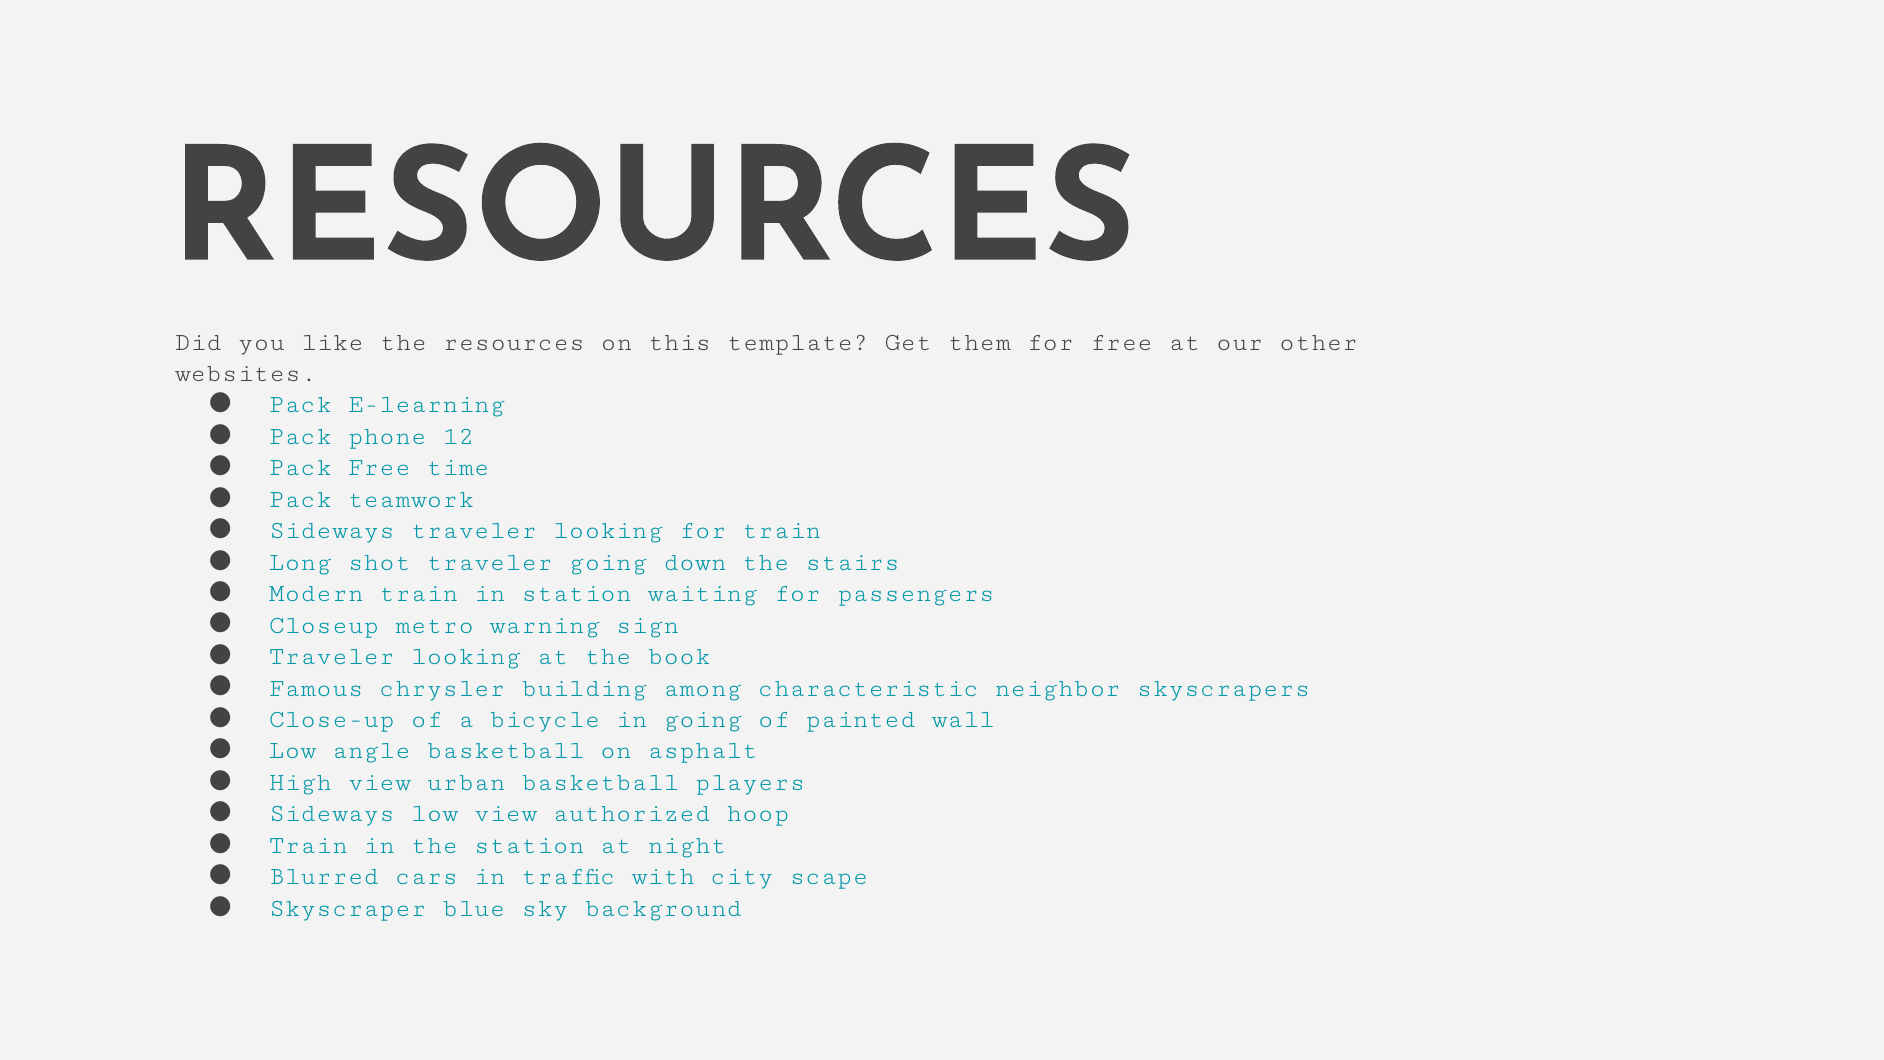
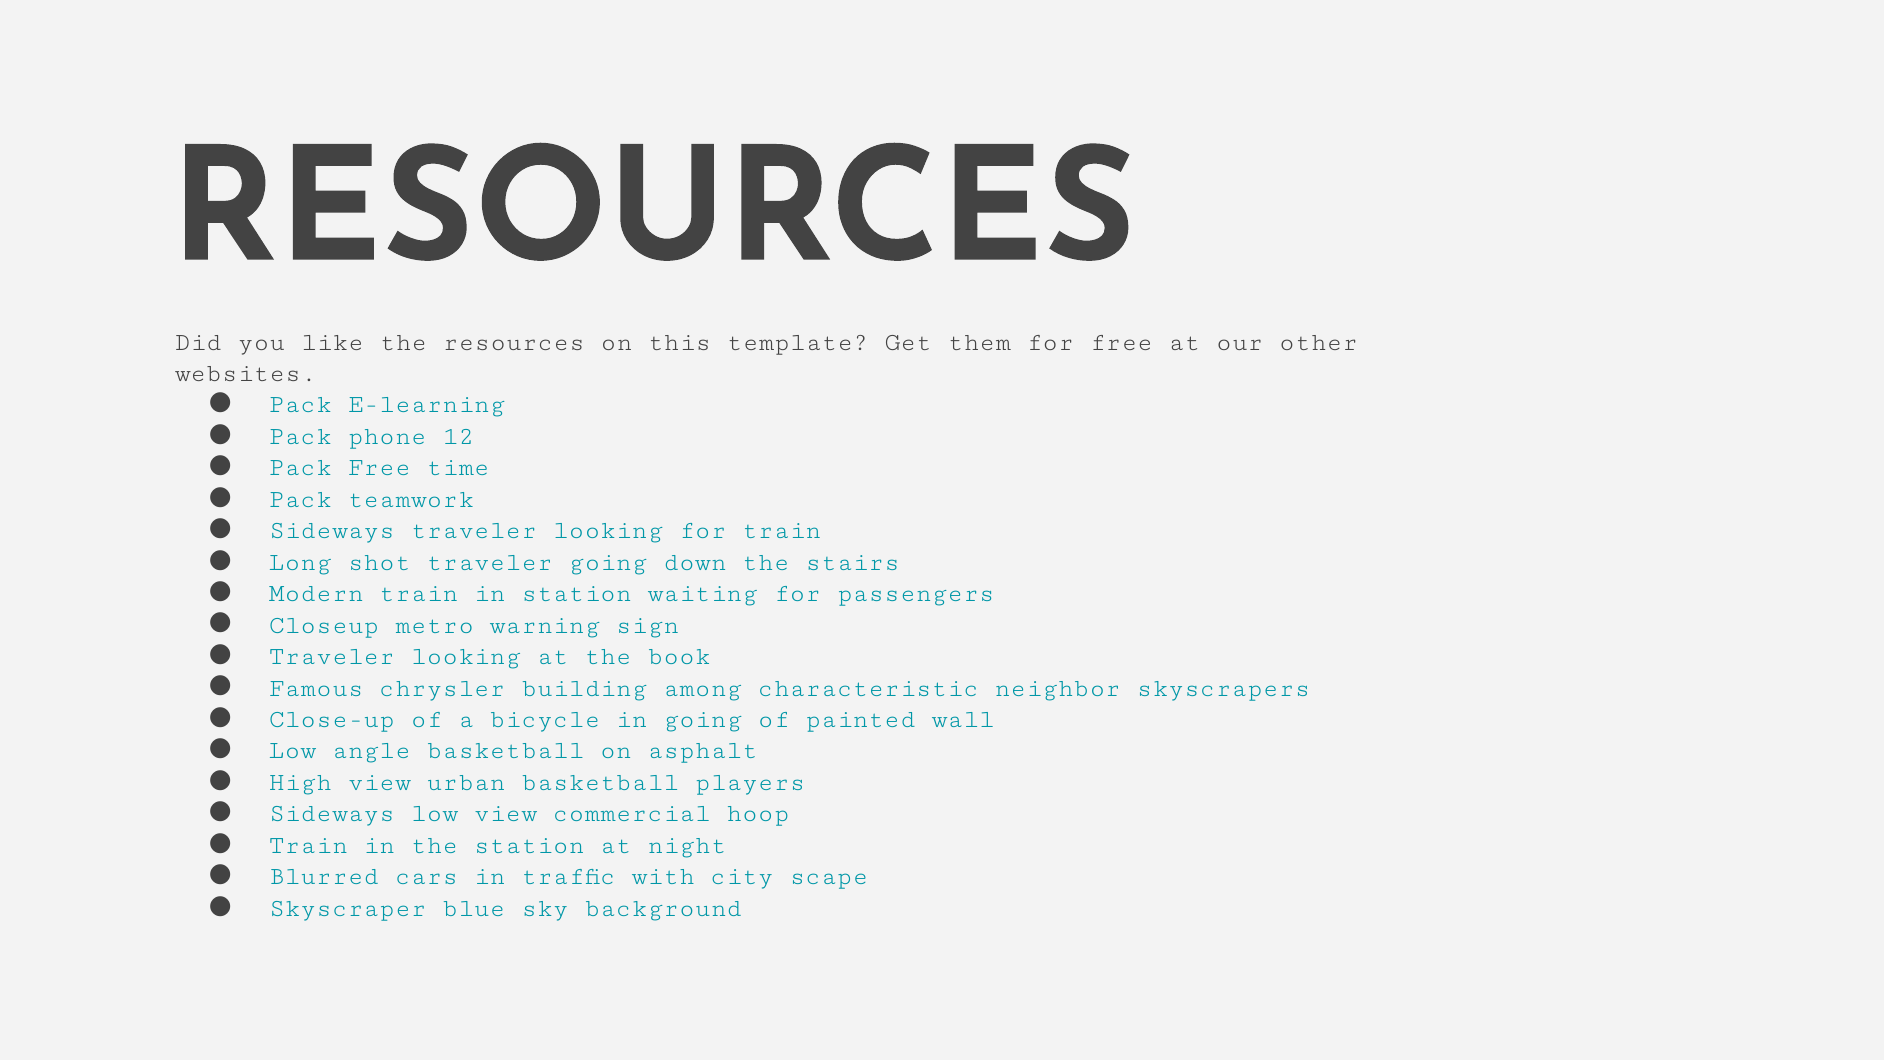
authorized: authorized -> commercial
